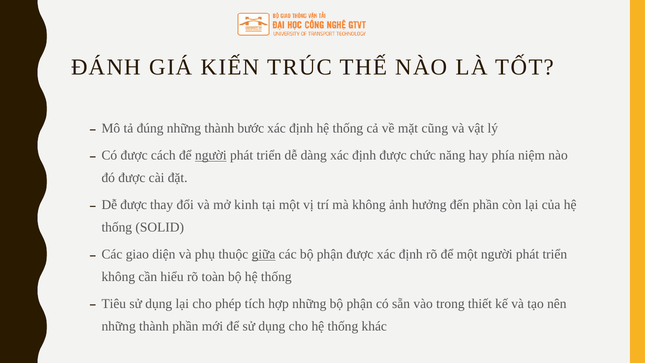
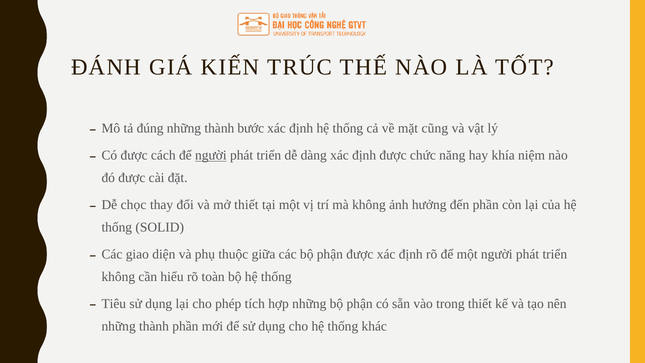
phía: phía -> khía
Dễ được: được -> chọc
mở kinh: kinh -> thiết
giữa underline: present -> none
